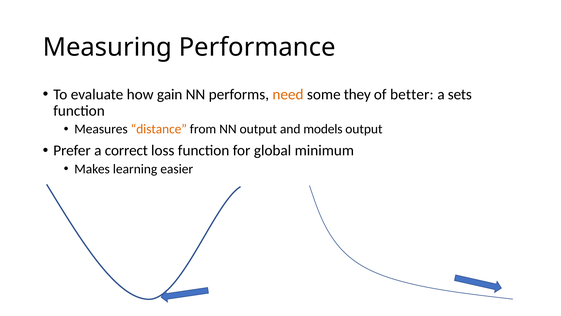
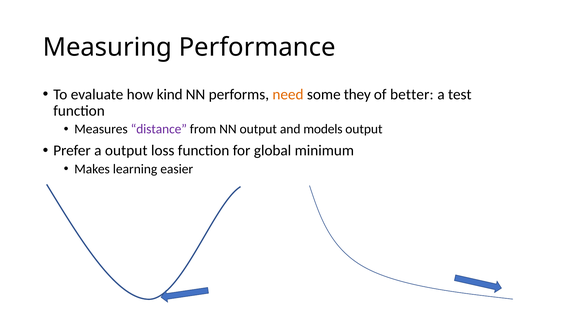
gain: gain -> kind
sets: sets -> test
distance colour: orange -> purple
a correct: correct -> output
